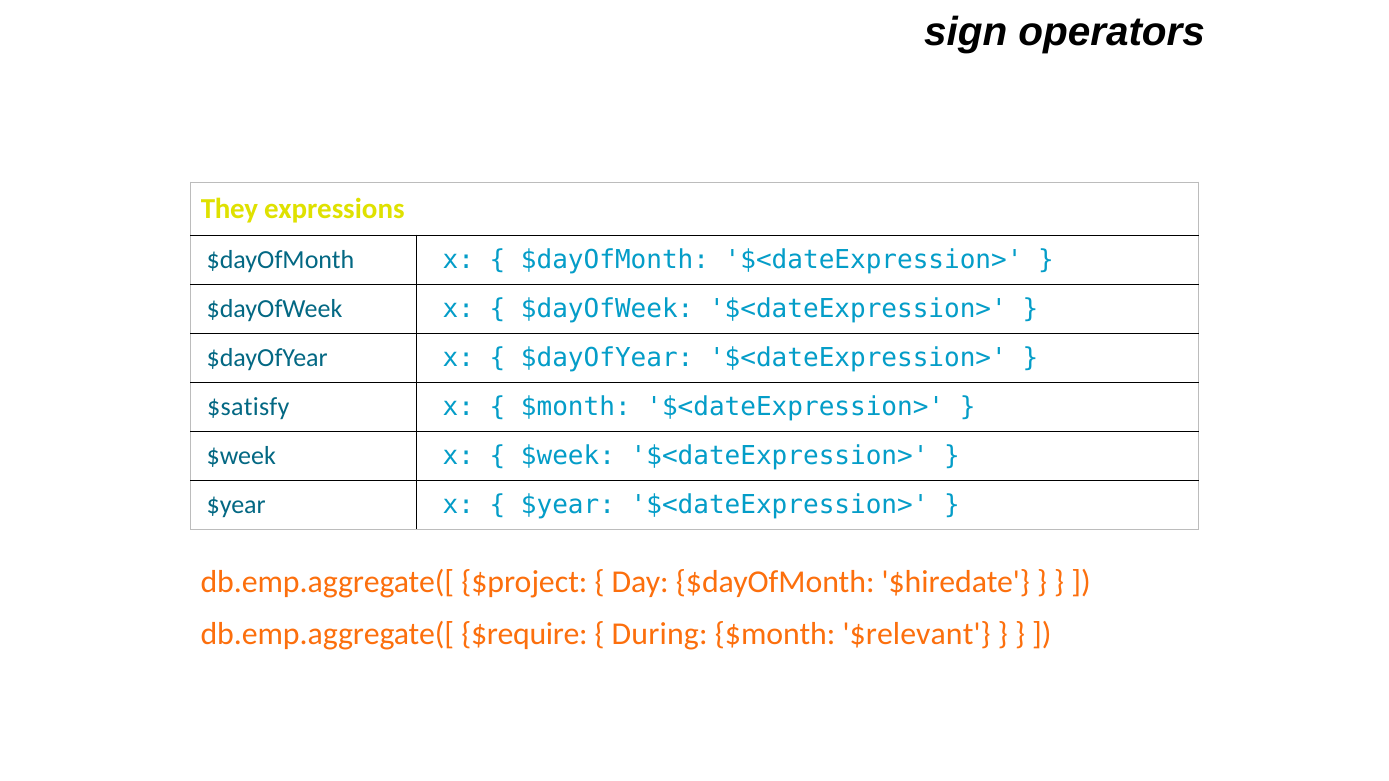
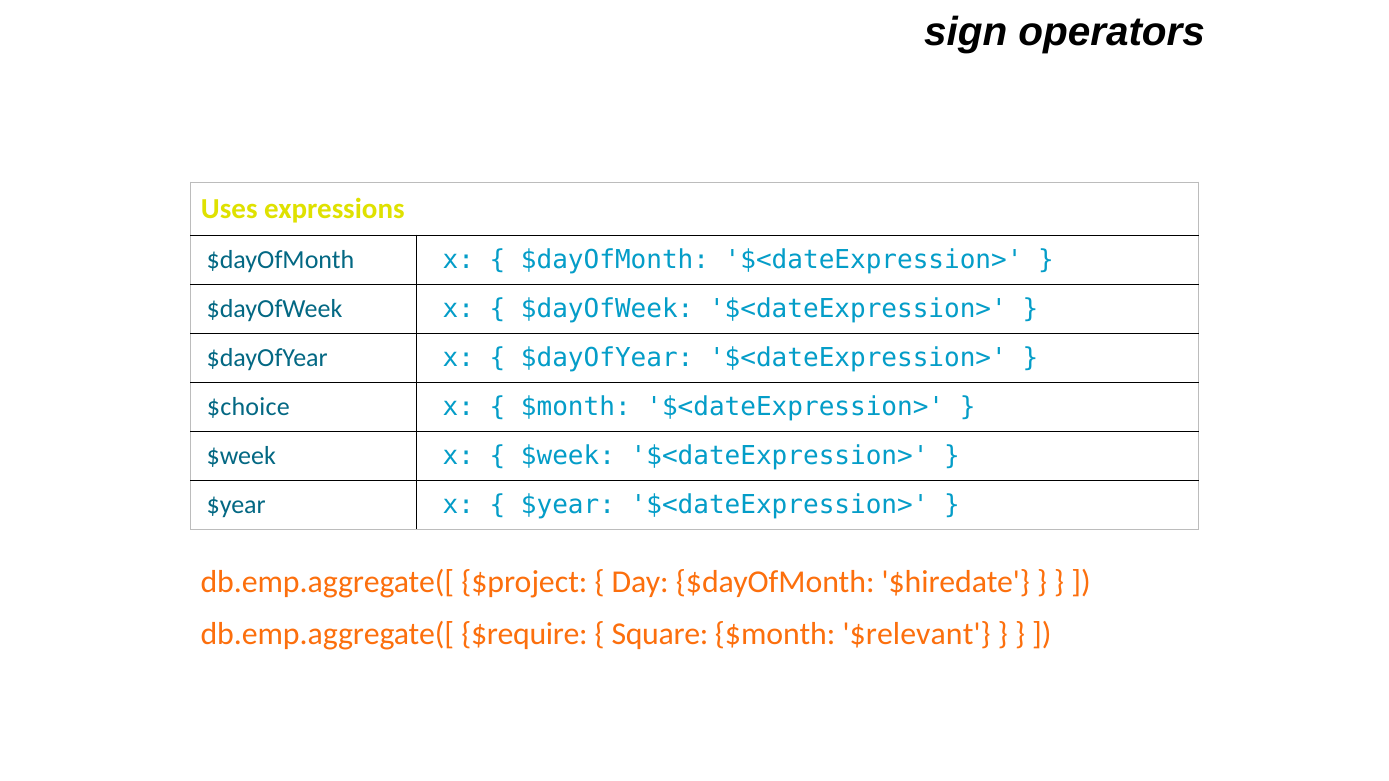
They: They -> Uses
$satisfy: $satisfy -> $choice
During: During -> Square
